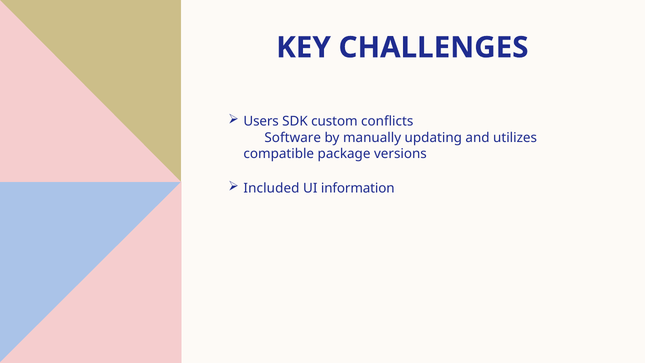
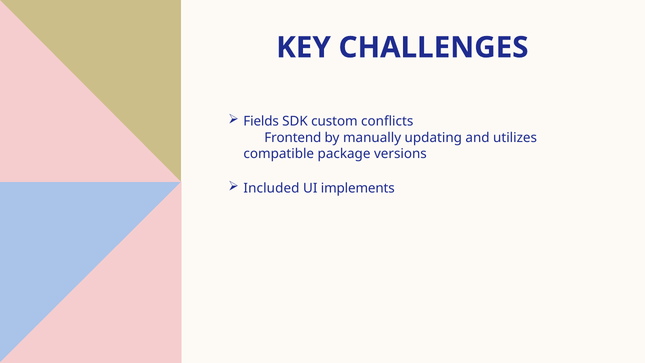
Users: Users -> Fields
Software: Software -> Frontend
information: information -> implements
